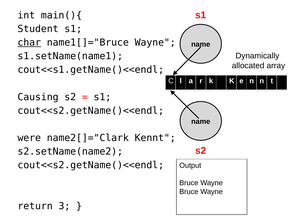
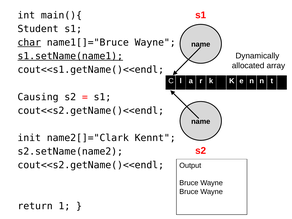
s1.setName(name1 underline: none -> present
were: were -> init
3: 3 -> 1
